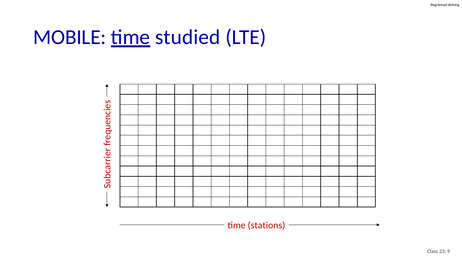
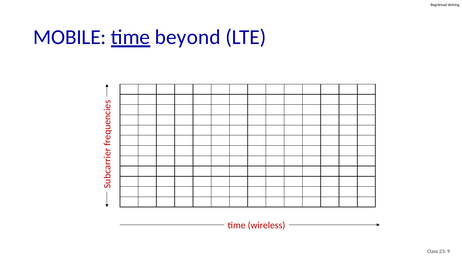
studied: studied -> beyond
stations: stations -> wireless
